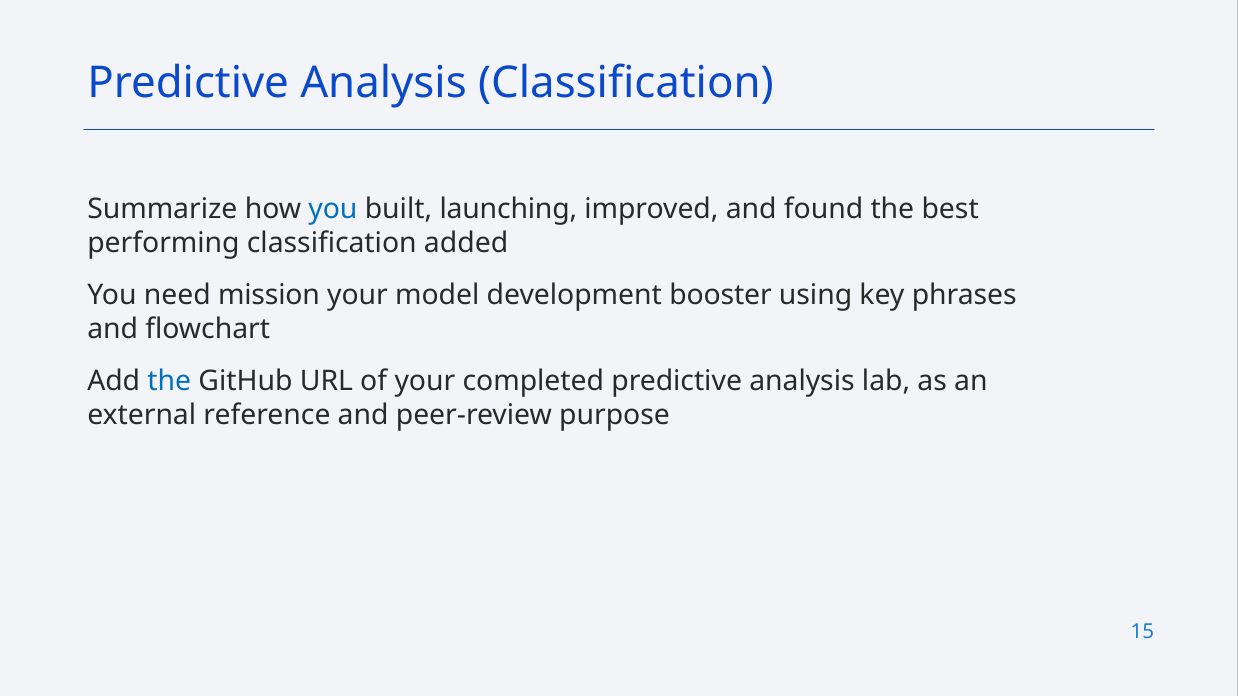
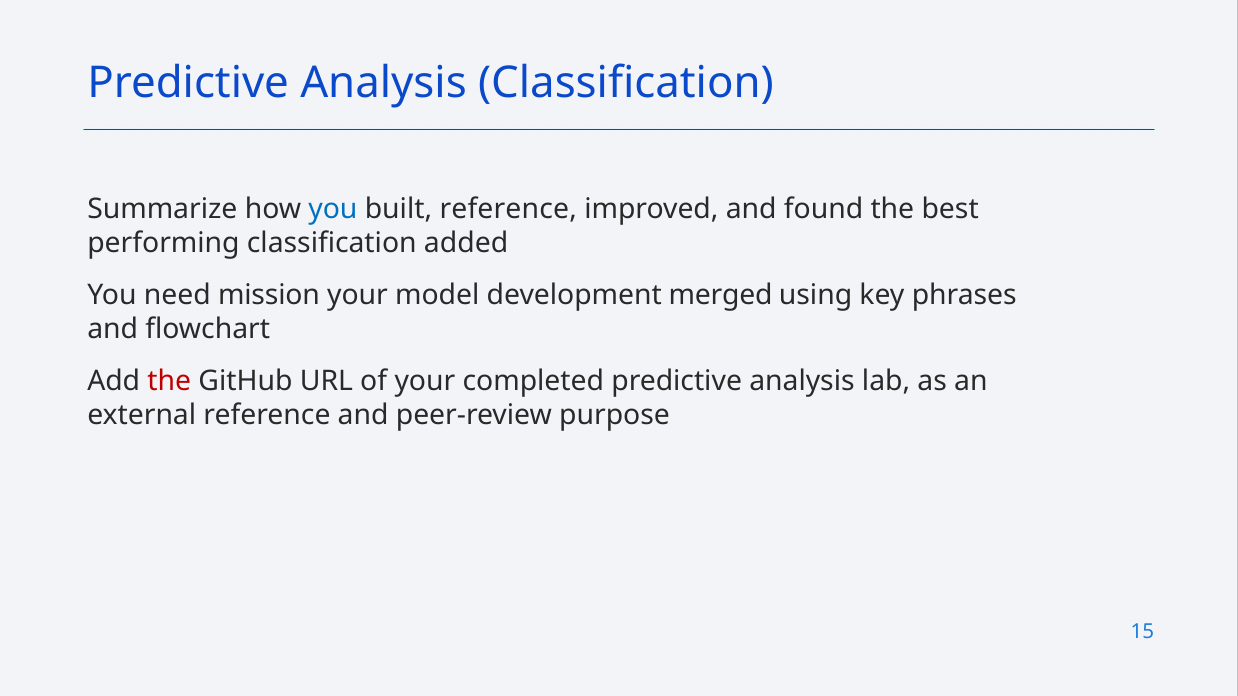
built launching: launching -> reference
booster: booster -> merged
the at (169, 381) colour: blue -> red
